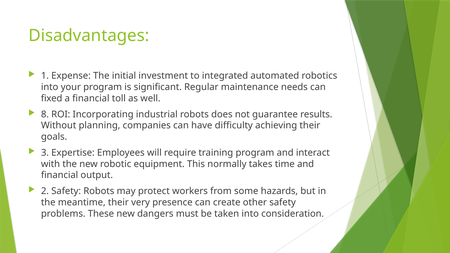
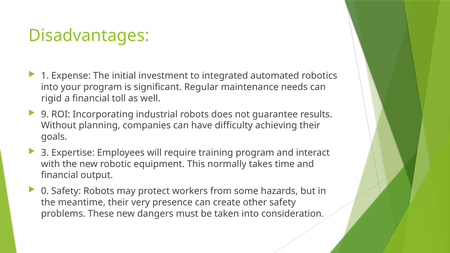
fixed: fixed -> rigid
8: 8 -> 9
2: 2 -> 0
